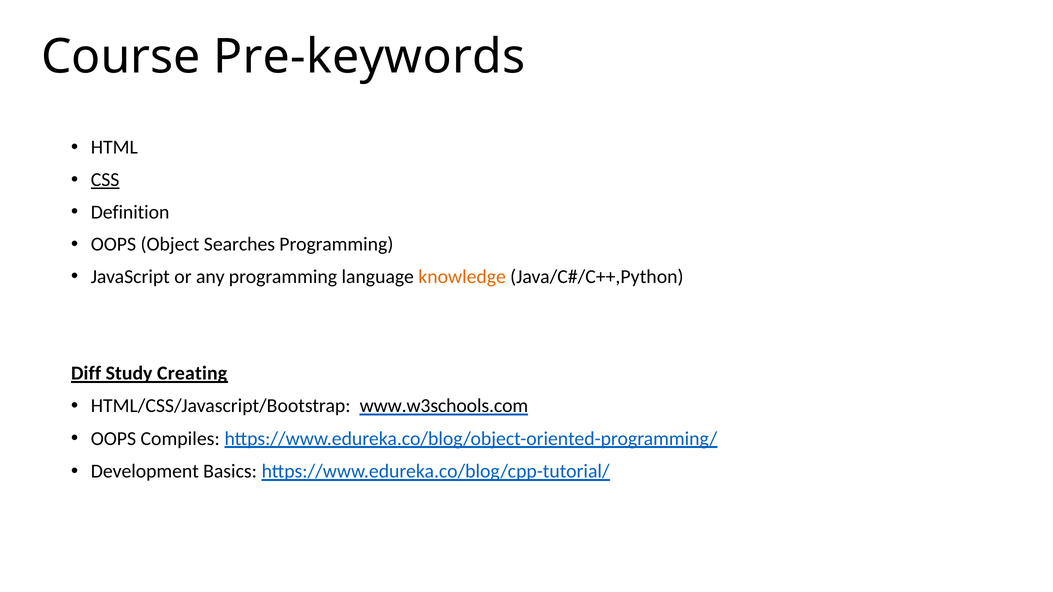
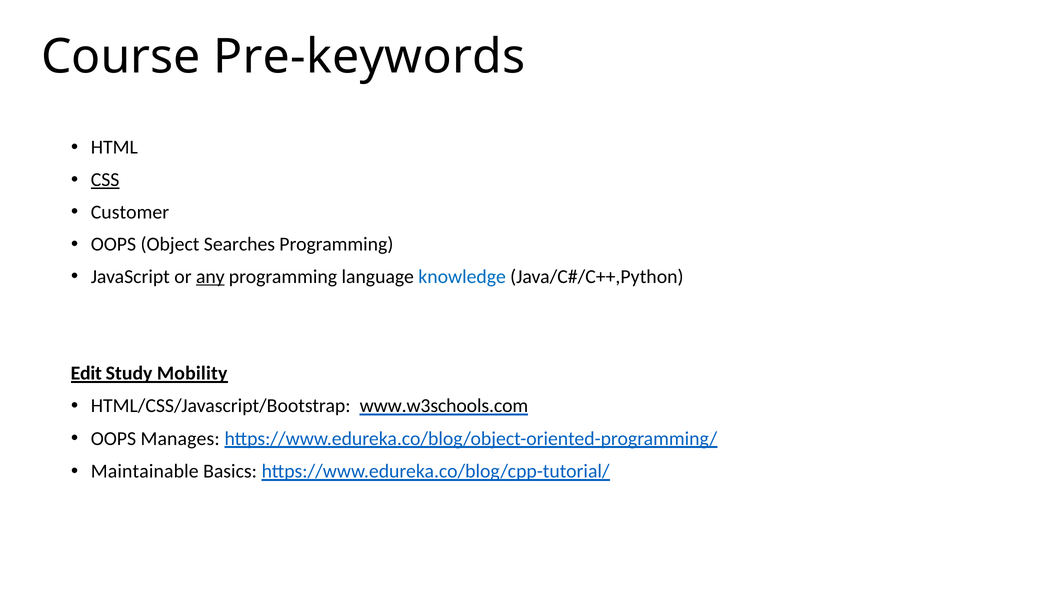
Definition: Definition -> Customer
any underline: none -> present
knowledge colour: orange -> blue
Diff: Diff -> Edit
Creating: Creating -> Mobility
Compiles: Compiles -> Manages
Development: Development -> Maintainable
